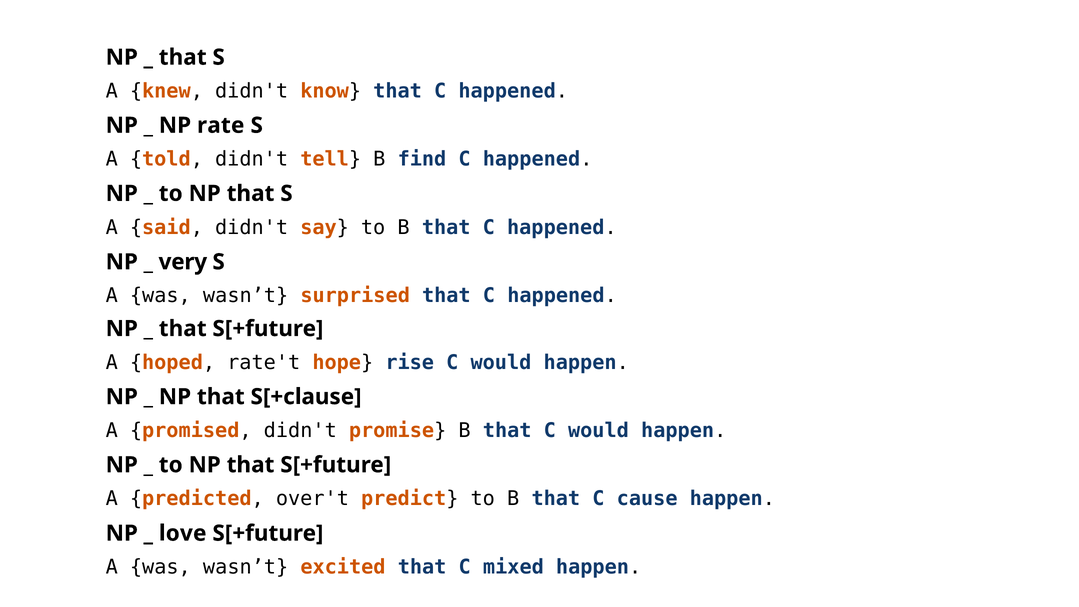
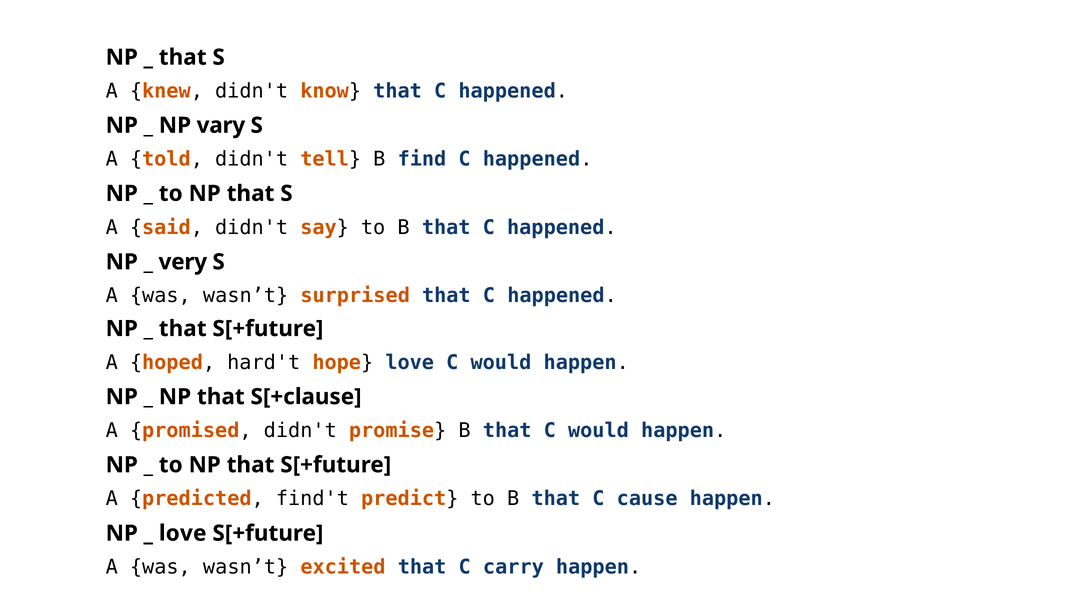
rate: rate -> vary
rate't: rate't -> hard't
hope rise: rise -> love
over't: over't -> find't
mixed: mixed -> carry
